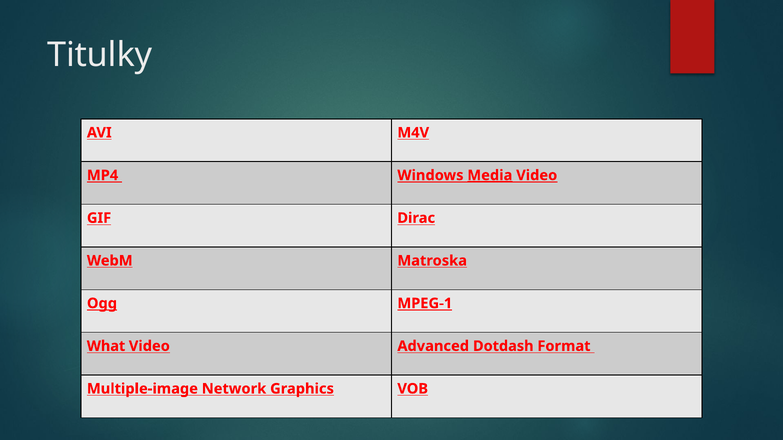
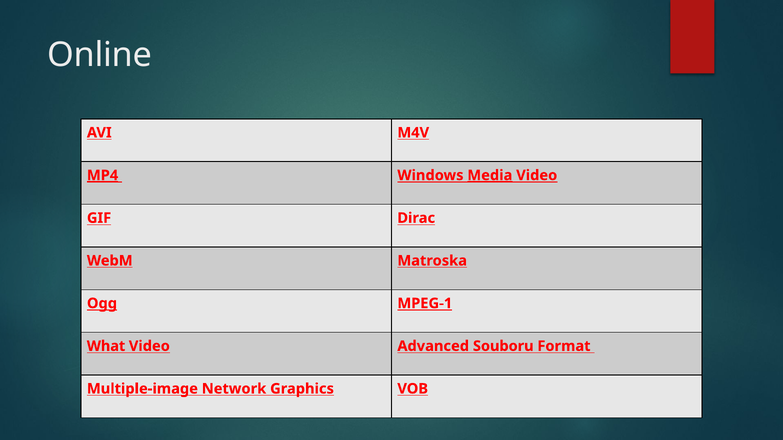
Titulky: Titulky -> Online
MP4 underline: none -> present
Dotdash: Dotdash -> Souboru
